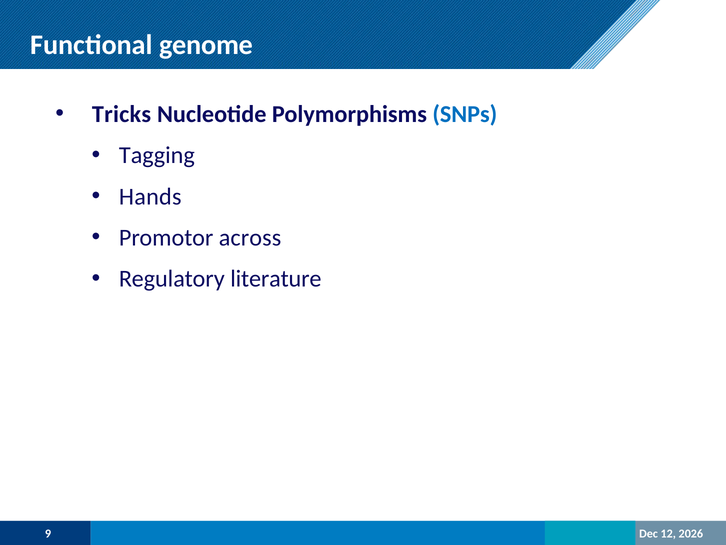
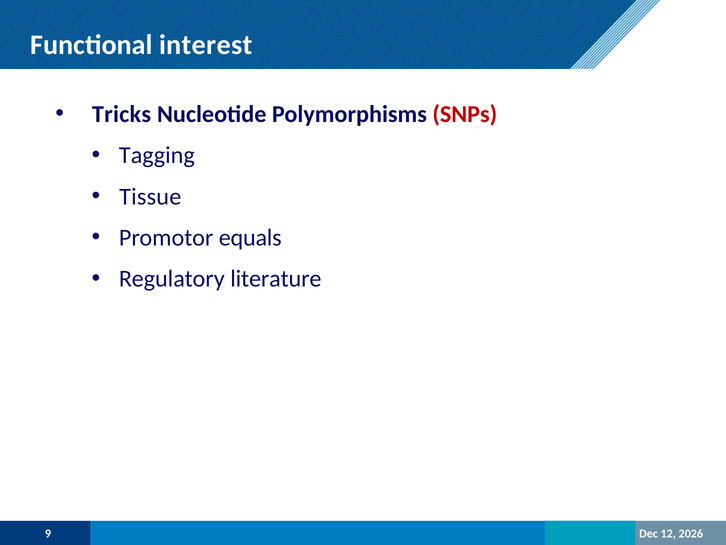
genome: genome -> interest
SNPs colour: blue -> red
Hands: Hands -> Tissue
across: across -> equals
